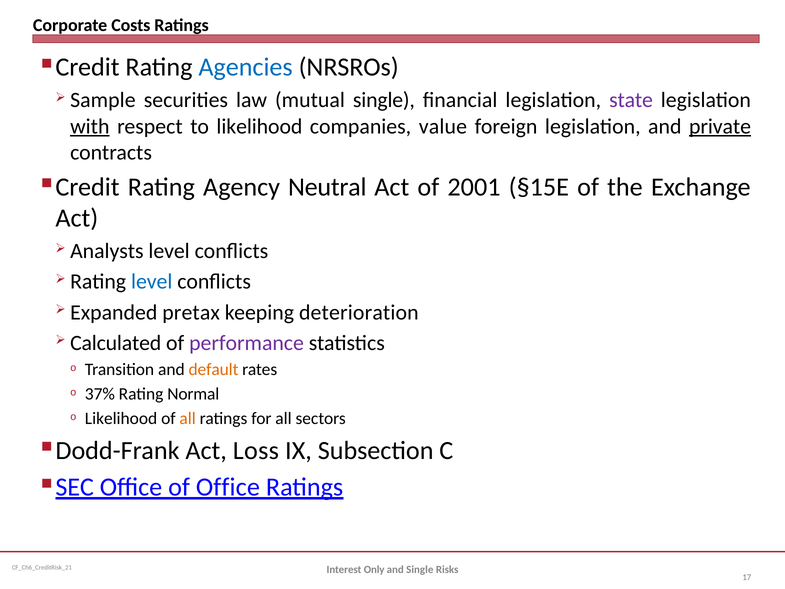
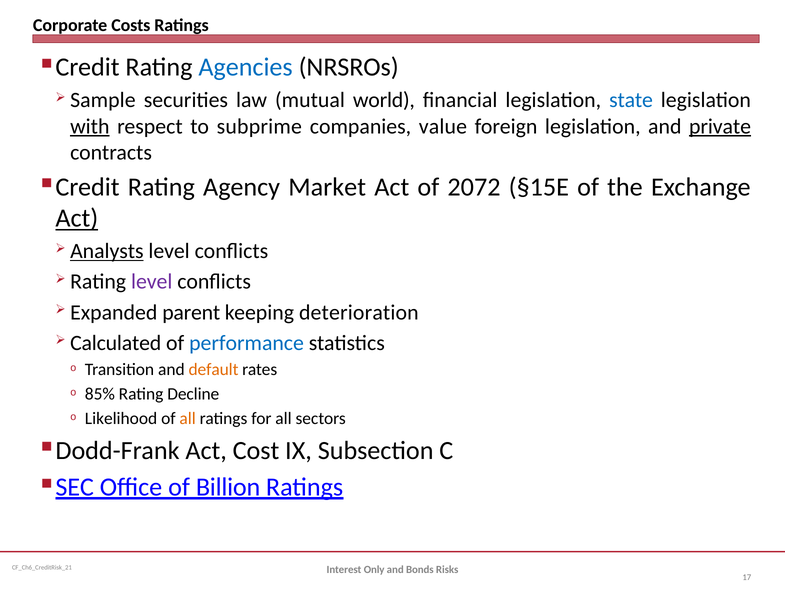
mutual single: single -> world
state colour: purple -> blue
to likelihood: likelihood -> subprime
Neutral: Neutral -> Market
2001: 2001 -> 2072
Act at (77, 218) underline: none -> present
Analysts underline: none -> present
level at (152, 282) colour: blue -> purple
pretax: pretax -> parent
performance colour: purple -> blue
37%: 37% -> 85%
Normal: Normal -> Decline
Loss: Loss -> Cost
of Office: Office -> Billion
and Single: Single -> Bonds
